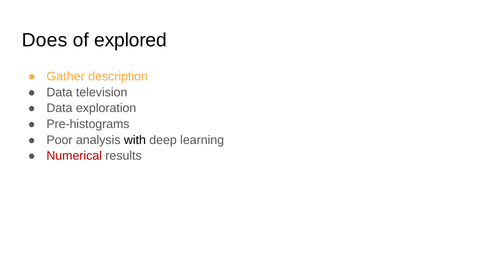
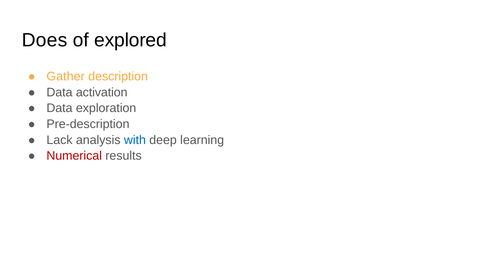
television: television -> activation
Pre-histograms: Pre-histograms -> Pre-description
Poor: Poor -> Lack
with colour: black -> blue
